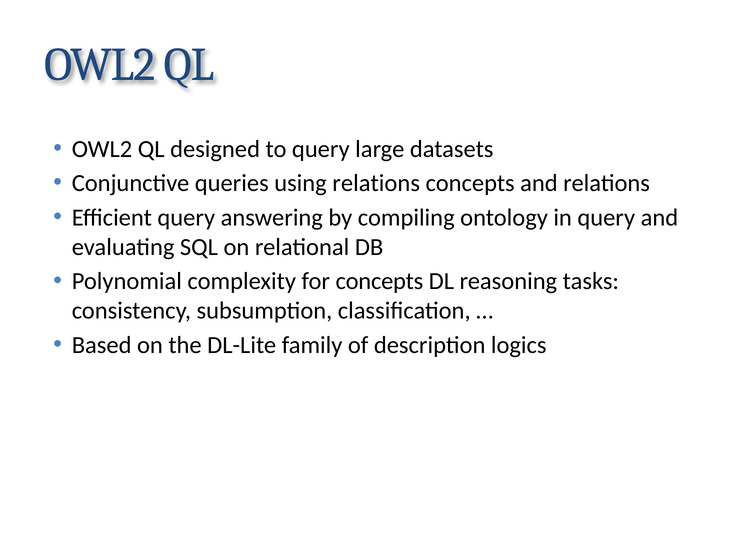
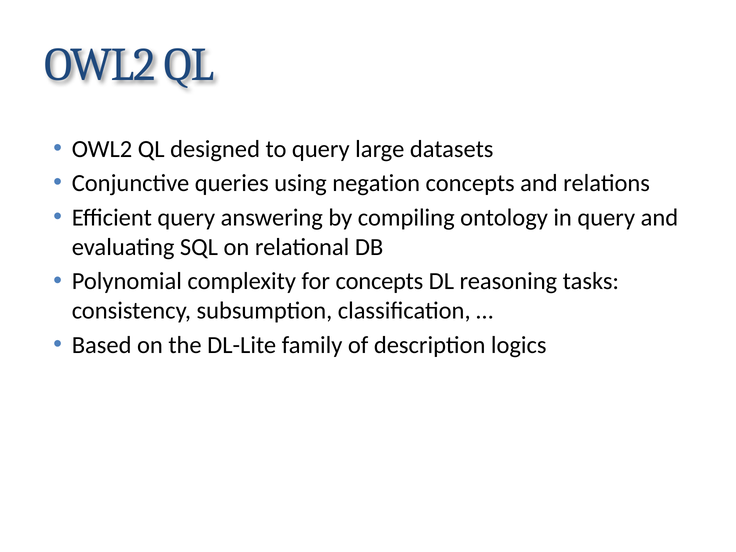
using relations: relations -> negation
